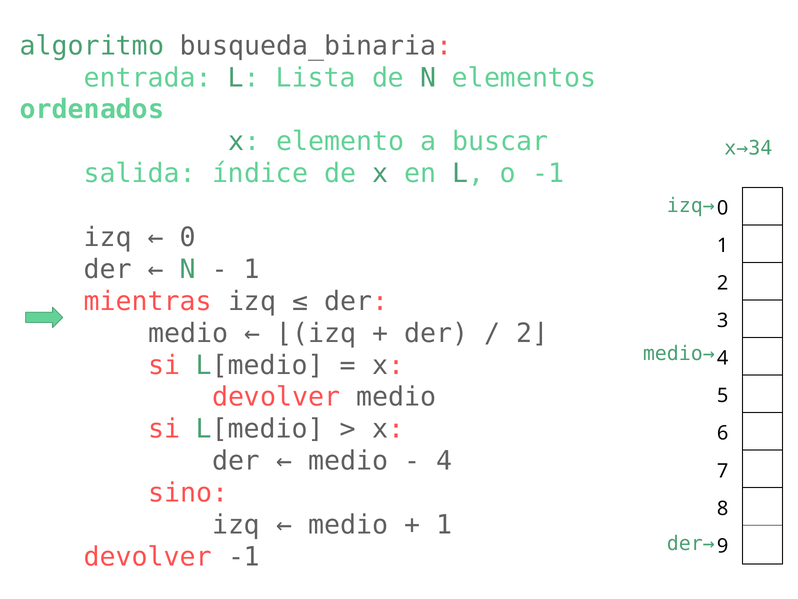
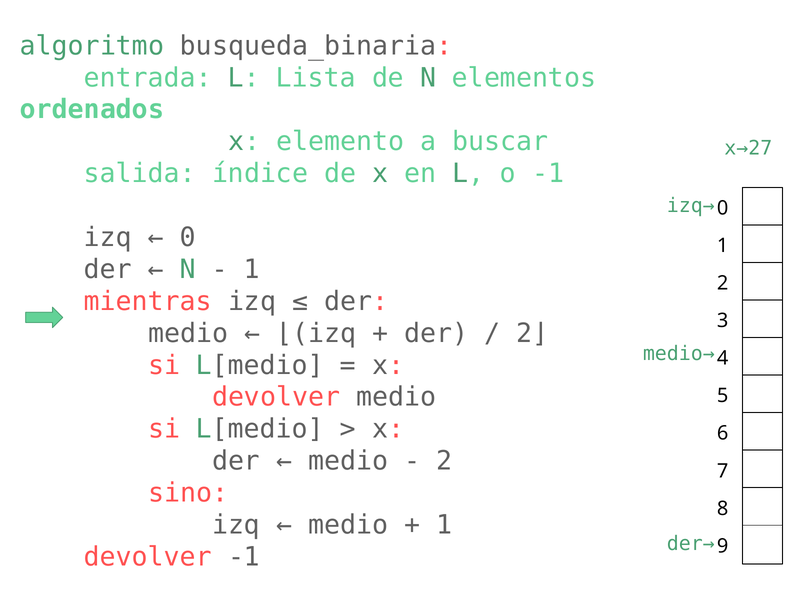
x→34: x→34 -> x→27
4 at (444, 461): 4 -> 2
